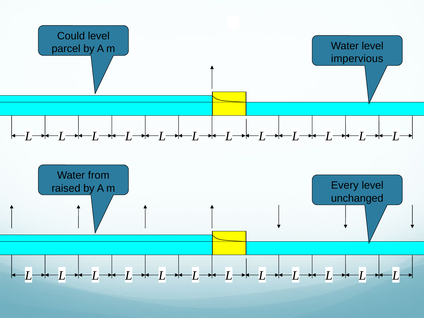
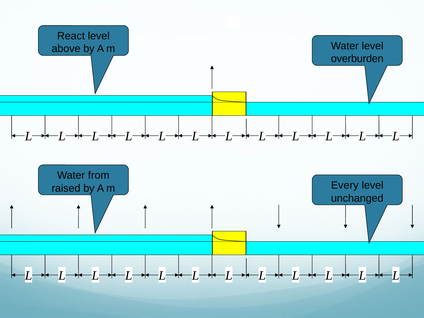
Could: Could -> React
parcel: parcel -> above
impervious: impervious -> overburden
